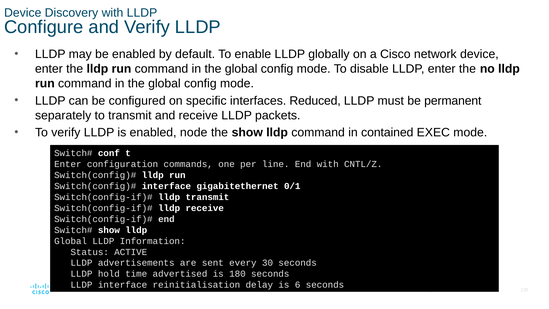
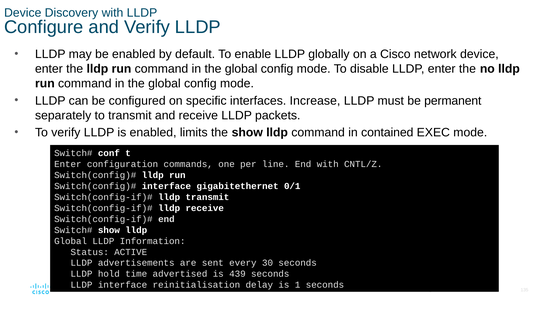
Reduced: Reduced -> Increase
node: node -> limits
180: 180 -> 439
6: 6 -> 1
